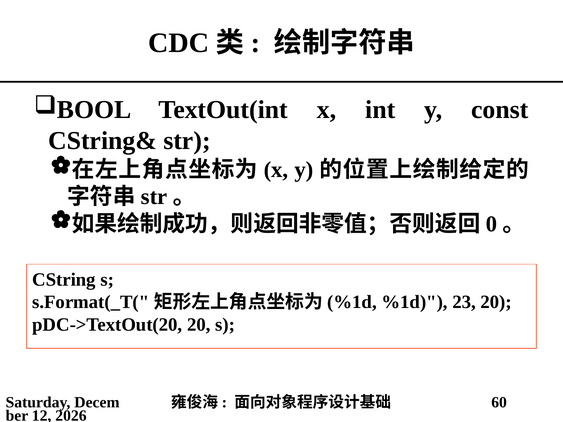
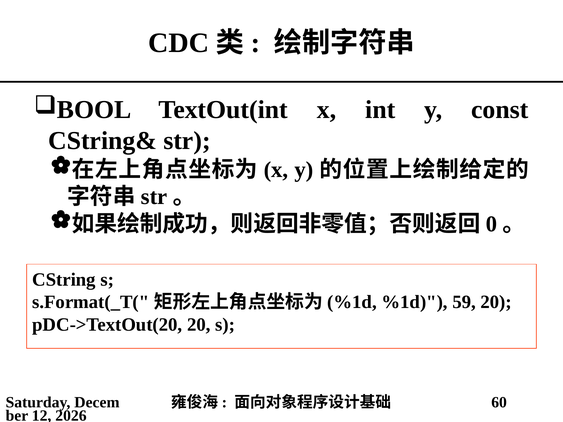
23: 23 -> 59
